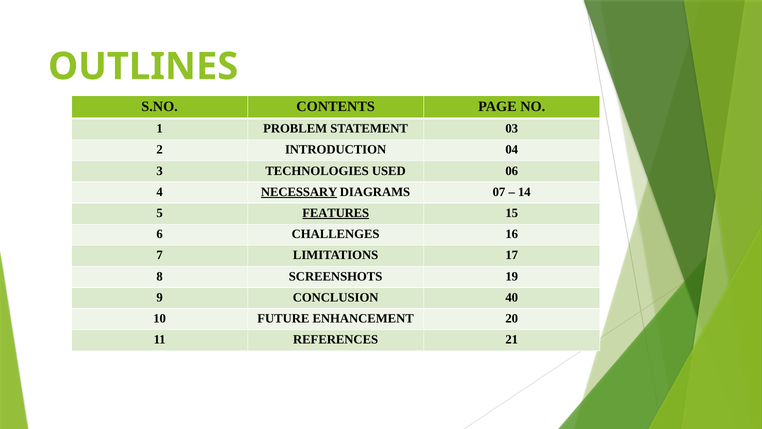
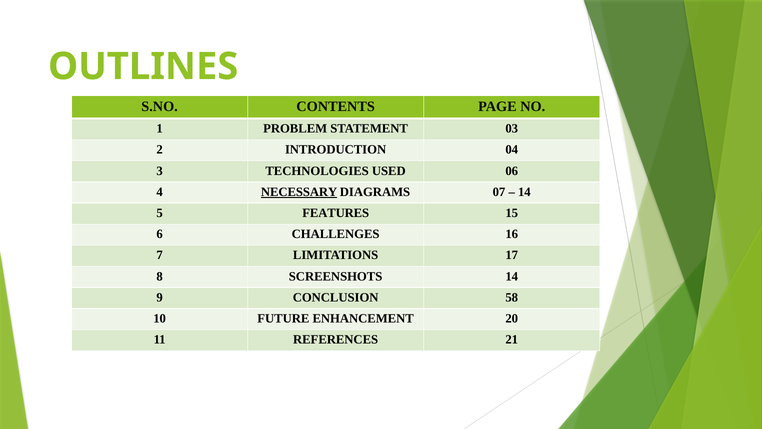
FEATURES underline: present -> none
SCREENSHOTS 19: 19 -> 14
40: 40 -> 58
